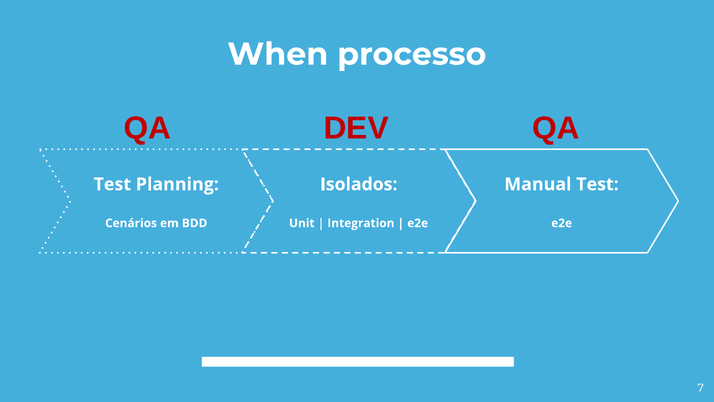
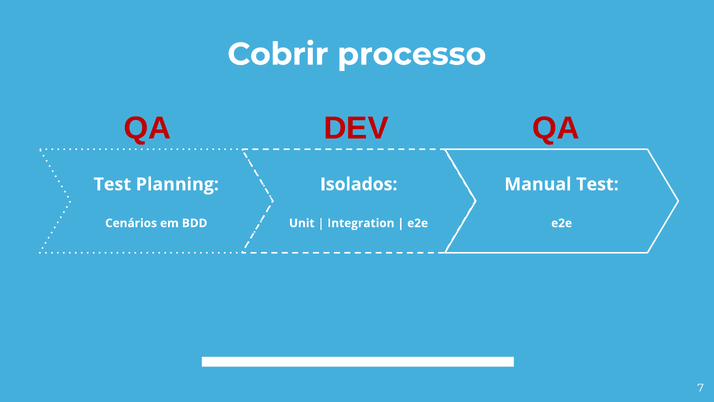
When: When -> Cobrir
